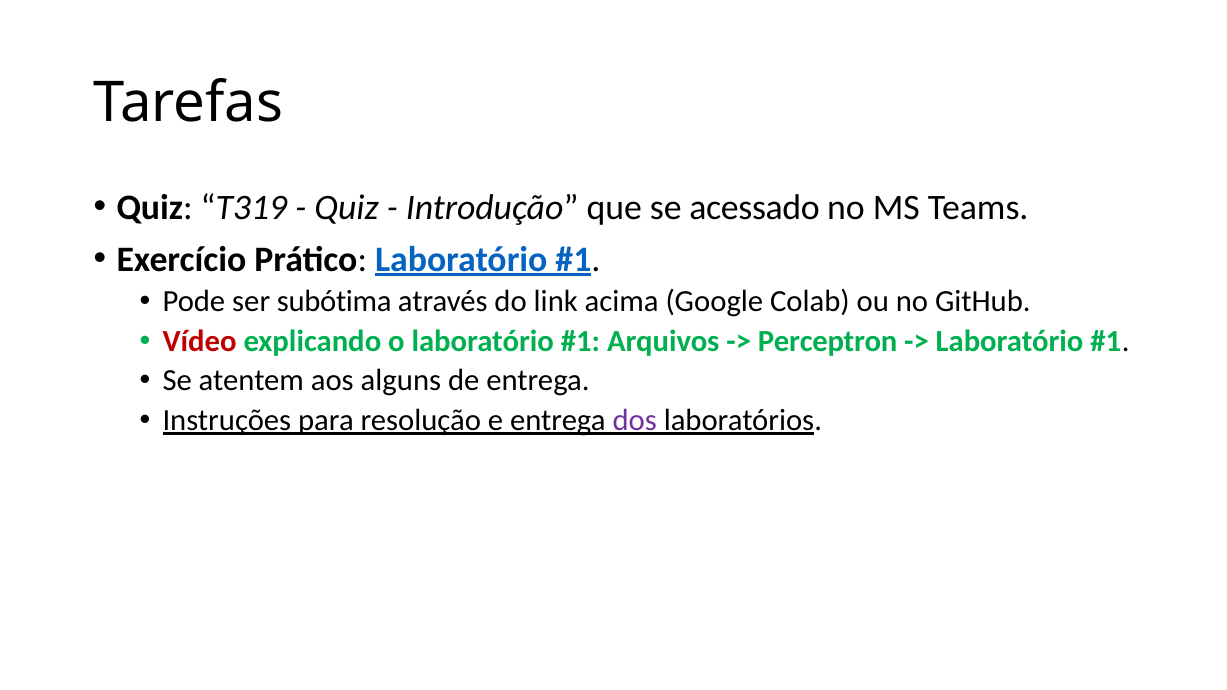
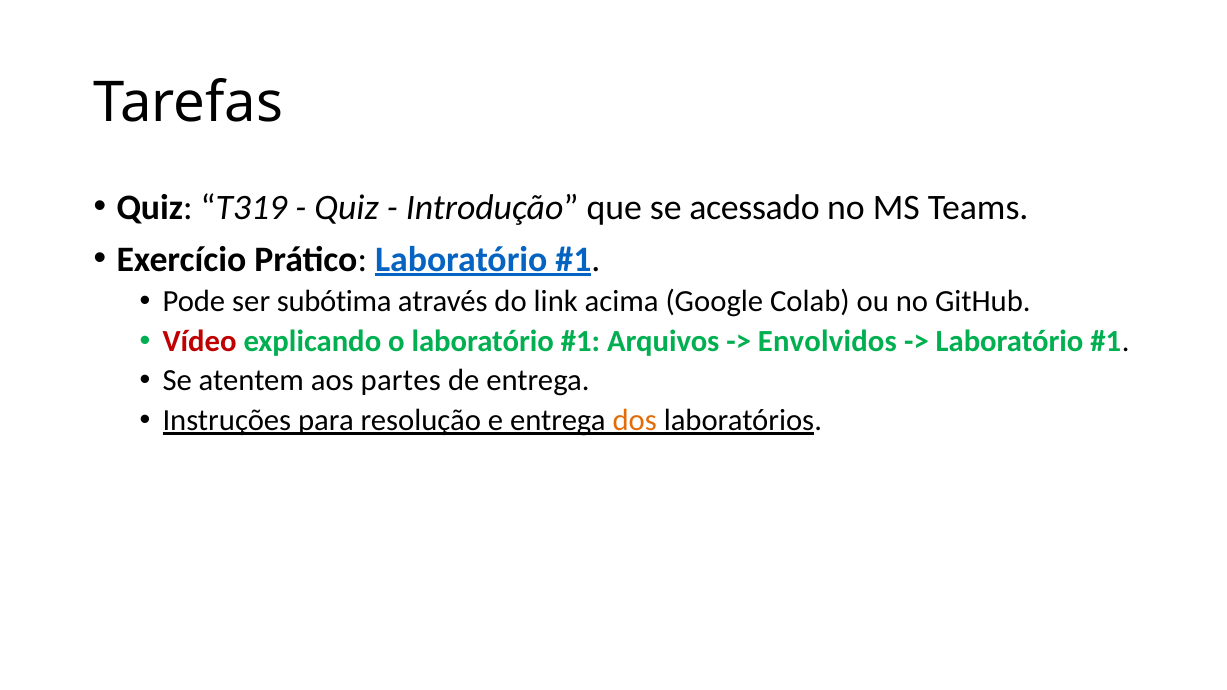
Perceptron: Perceptron -> Envolvidos
alguns: alguns -> partes
dos colour: purple -> orange
